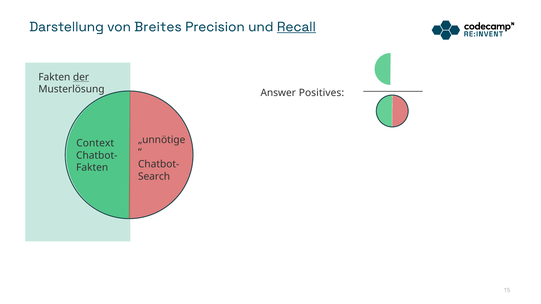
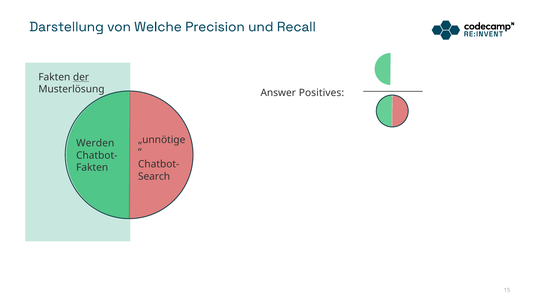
Breites: Breites -> Welche
Recall underline: present -> none
Context: Context -> Werden
